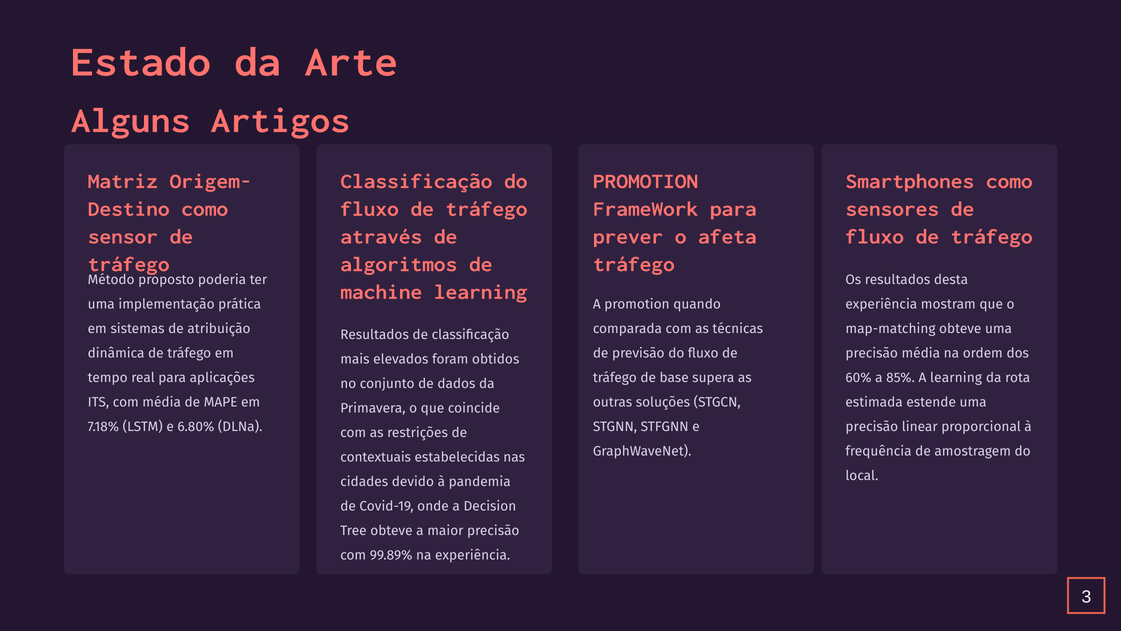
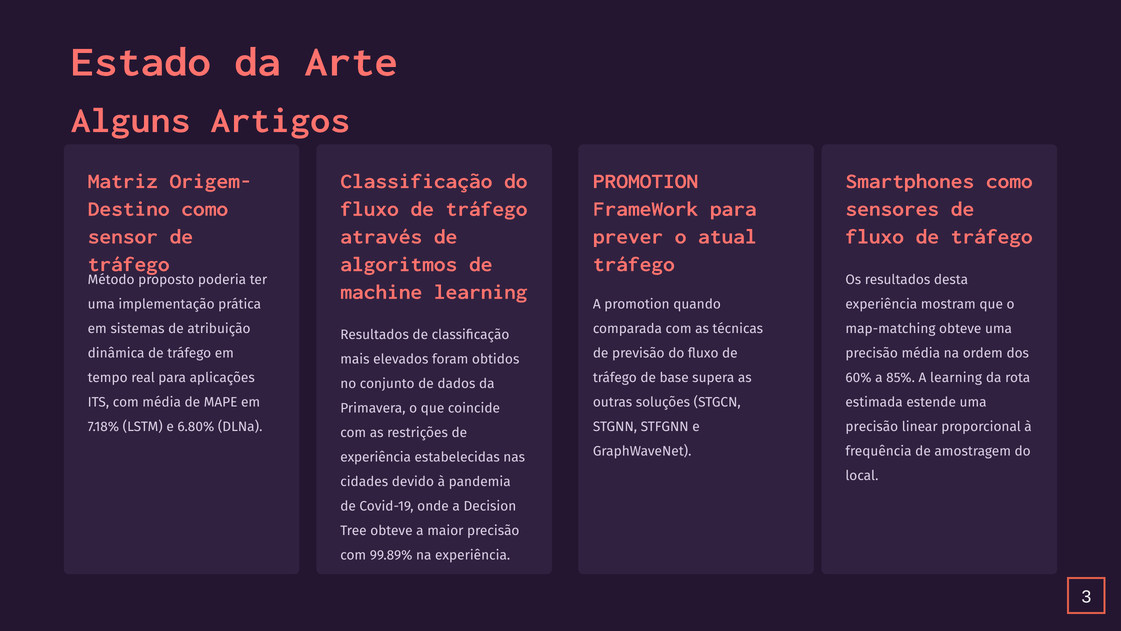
afeta: afeta -> atual
contextuais at (376, 457): contextuais -> experiência
